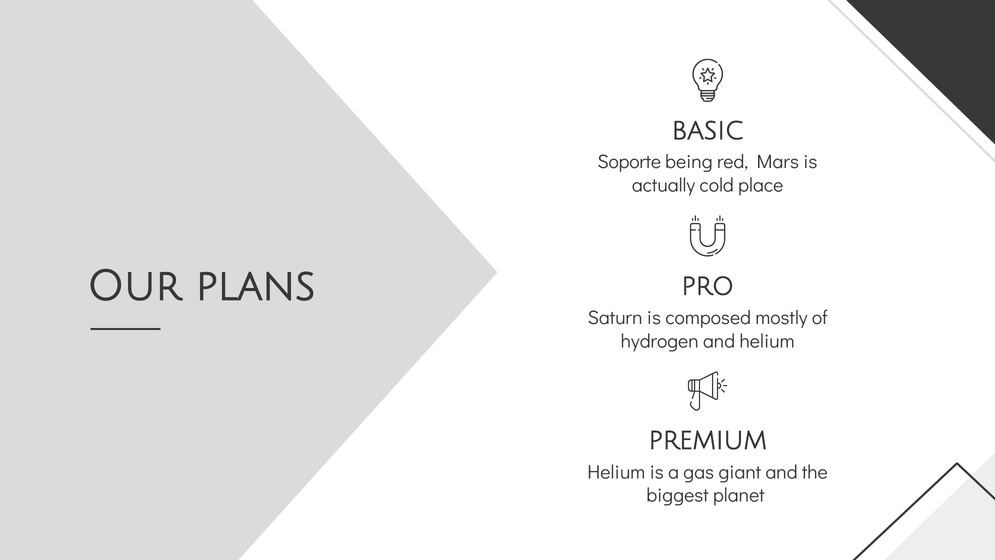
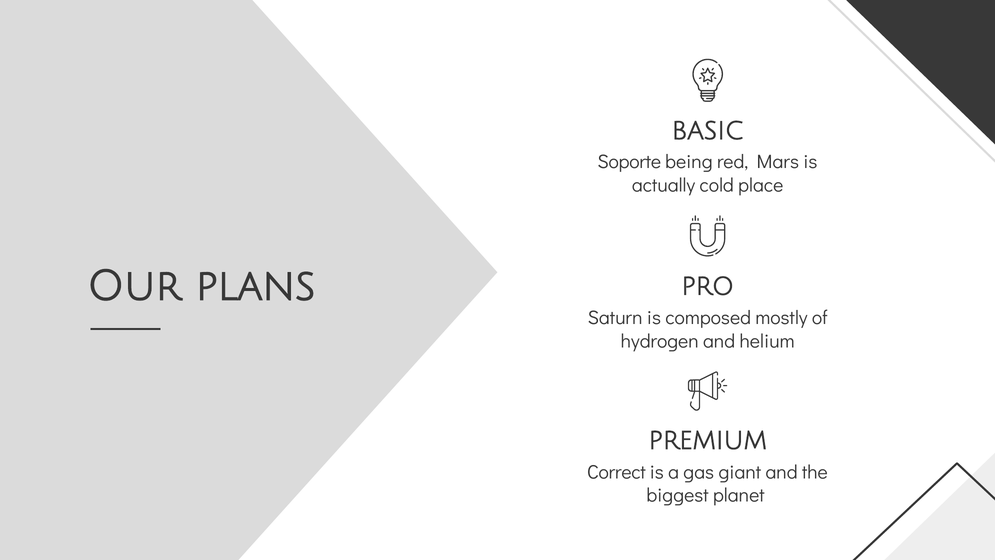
Helium at (616, 472): Helium -> Correct
